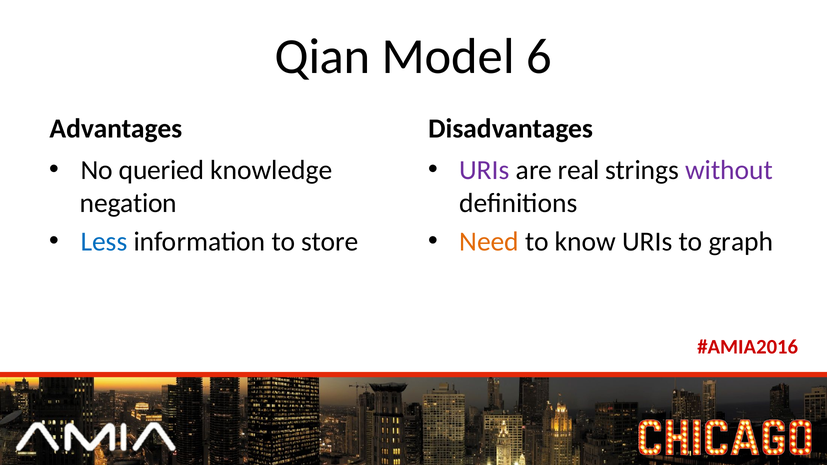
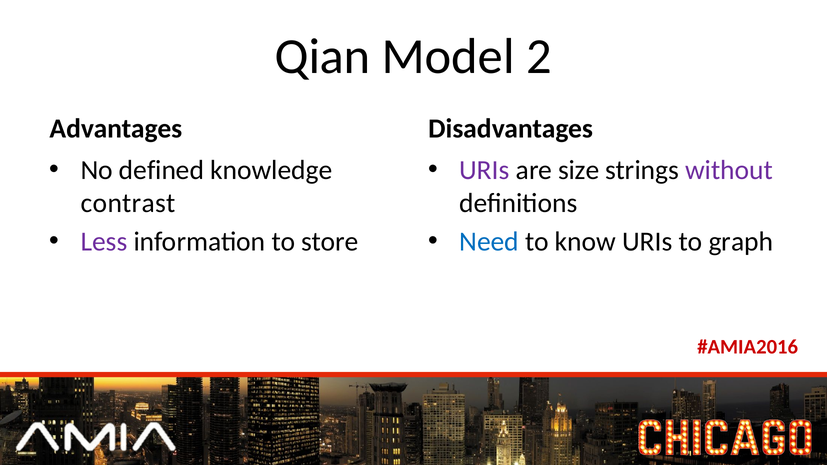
6: 6 -> 2
queried: queried -> defined
real: real -> size
negation: negation -> contrast
Less colour: blue -> purple
Need colour: orange -> blue
